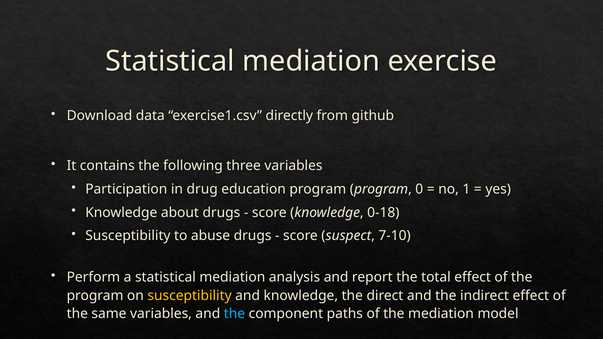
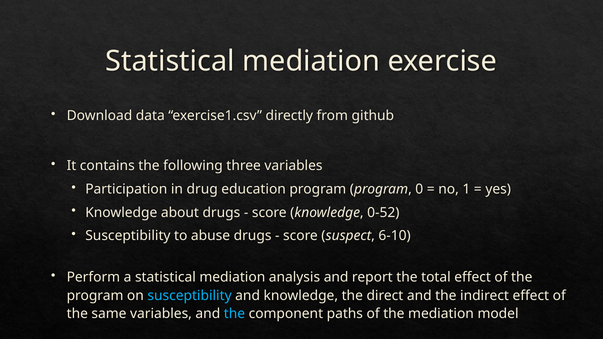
0-18: 0-18 -> 0-52
7-10: 7-10 -> 6-10
susceptibility at (190, 296) colour: yellow -> light blue
